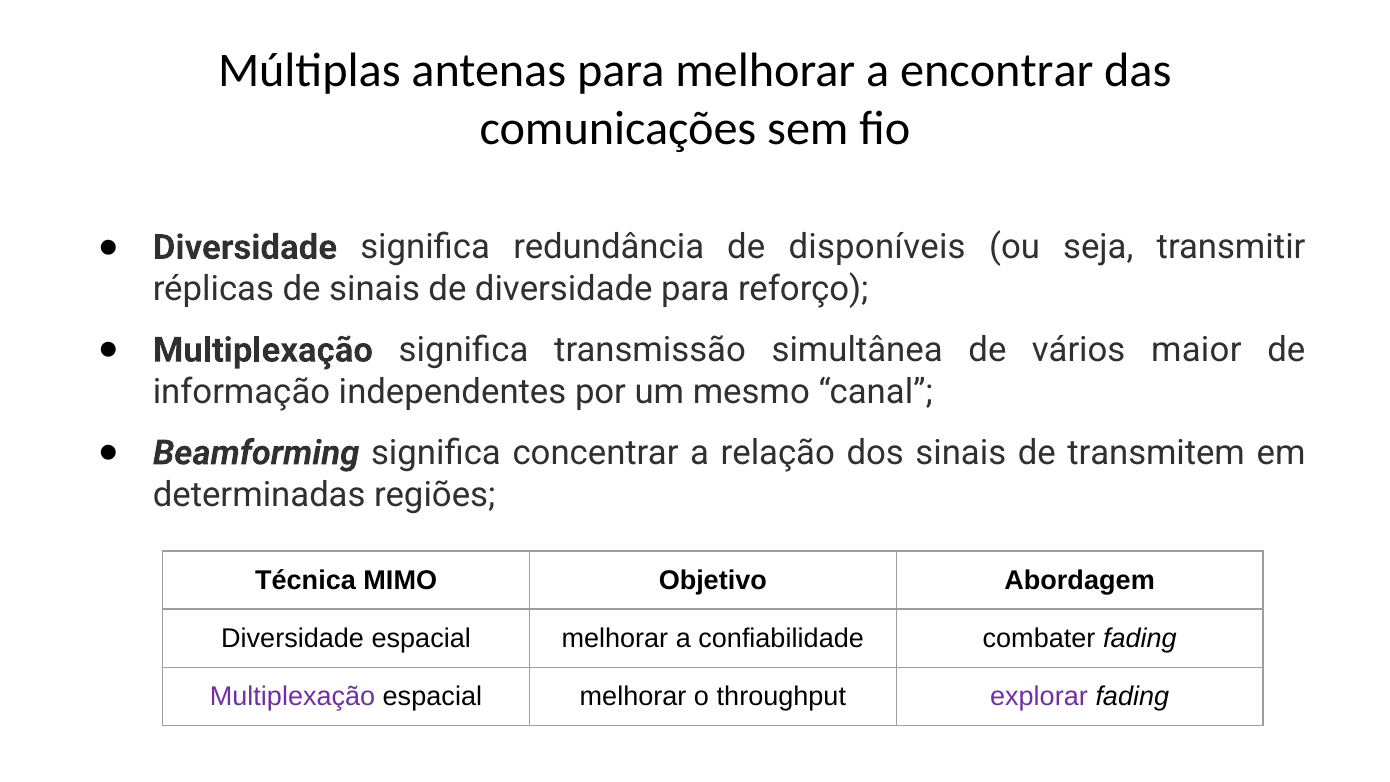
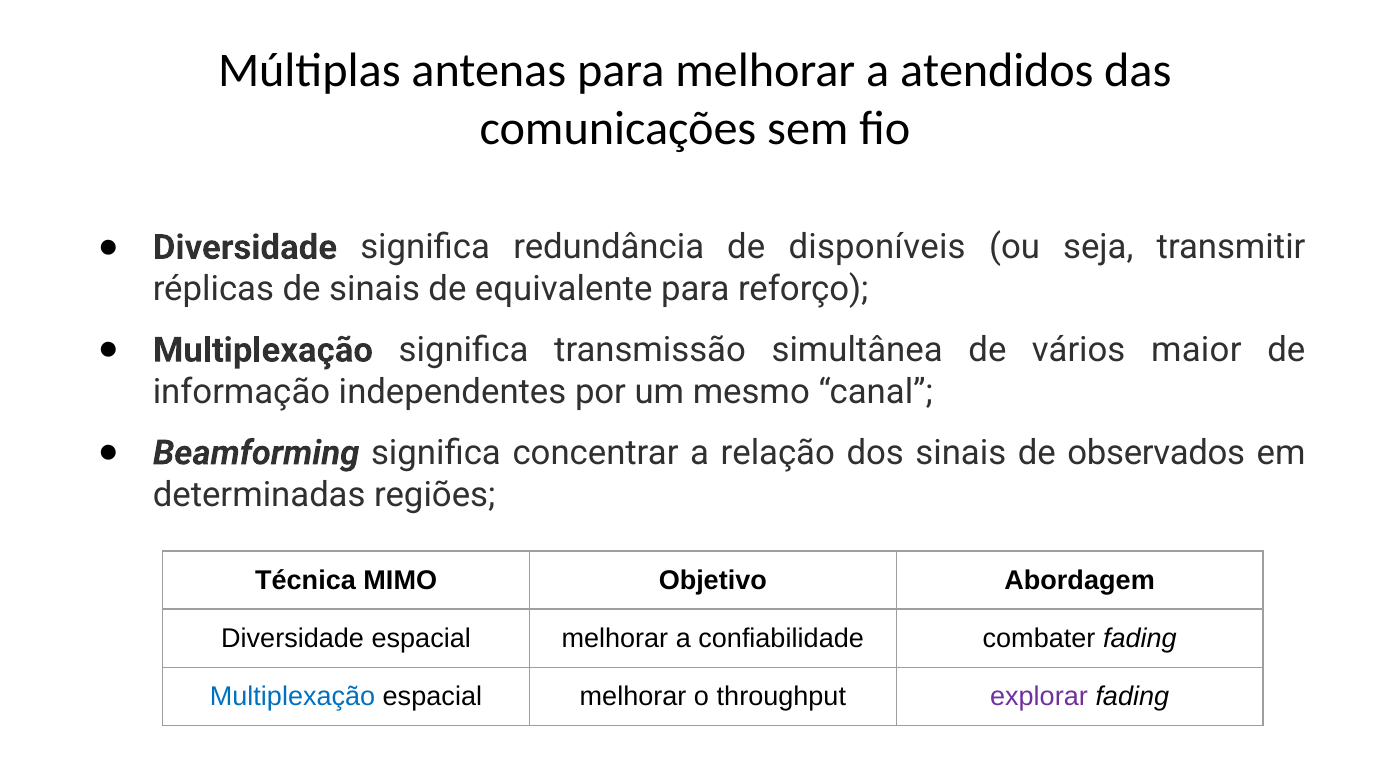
encontrar: encontrar -> atendidos
de diversidade: diversidade -> equivalente
transmitem: transmitem -> observados
Multiplexação at (293, 697) colour: purple -> blue
